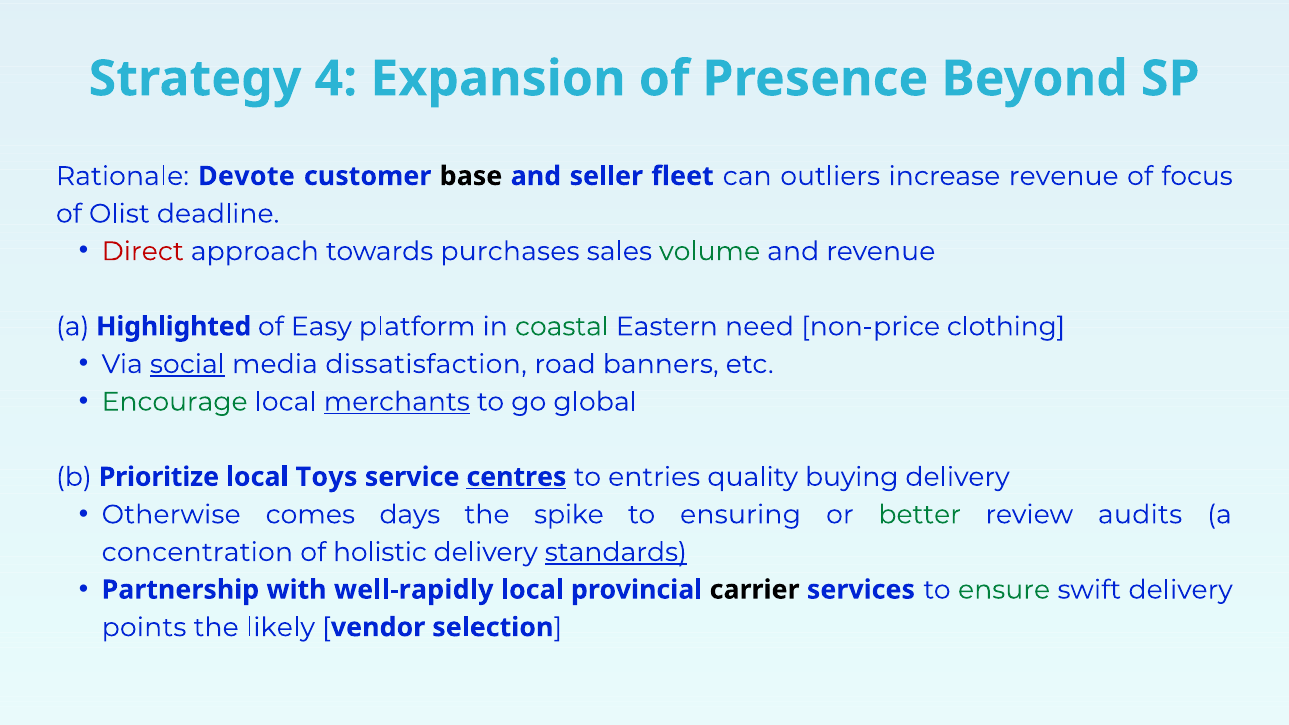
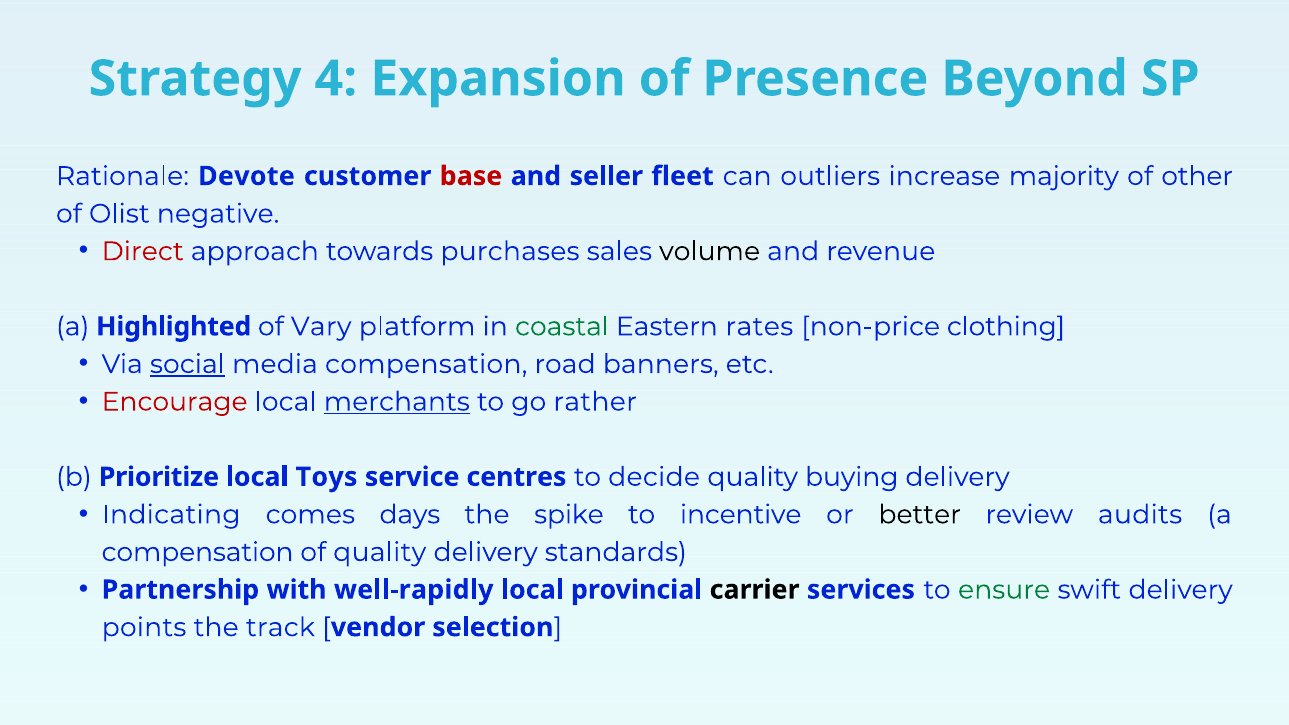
base colour: black -> red
increase revenue: revenue -> majority
focus: focus -> other
deadline: deadline -> negative
volume colour: green -> black
Easy: Easy -> Vary
need: need -> rates
media dissatisfaction: dissatisfaction -> compensation
Encourage colour: green -> red
global: global -> rather
centres underline: present -> none
entries: entries -> decide
Otherwise: Otherwise -> Indicating
ensuring: ensuring -> incentive
better colour: green -> black
concentration at (197, 552): concentration -> compensation
of holistic: holistic -> quality
standards underline: present -> none
likely: likely -> track
